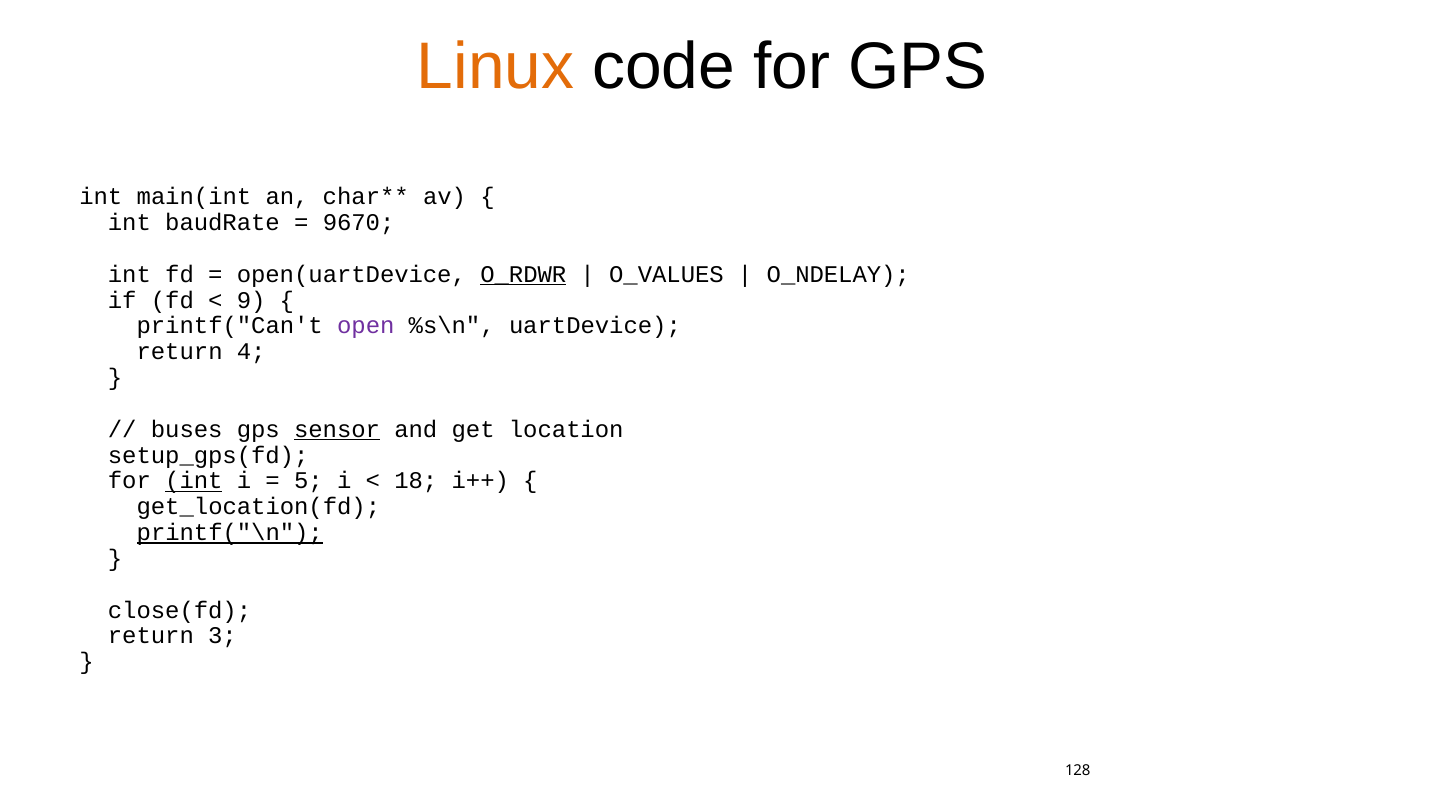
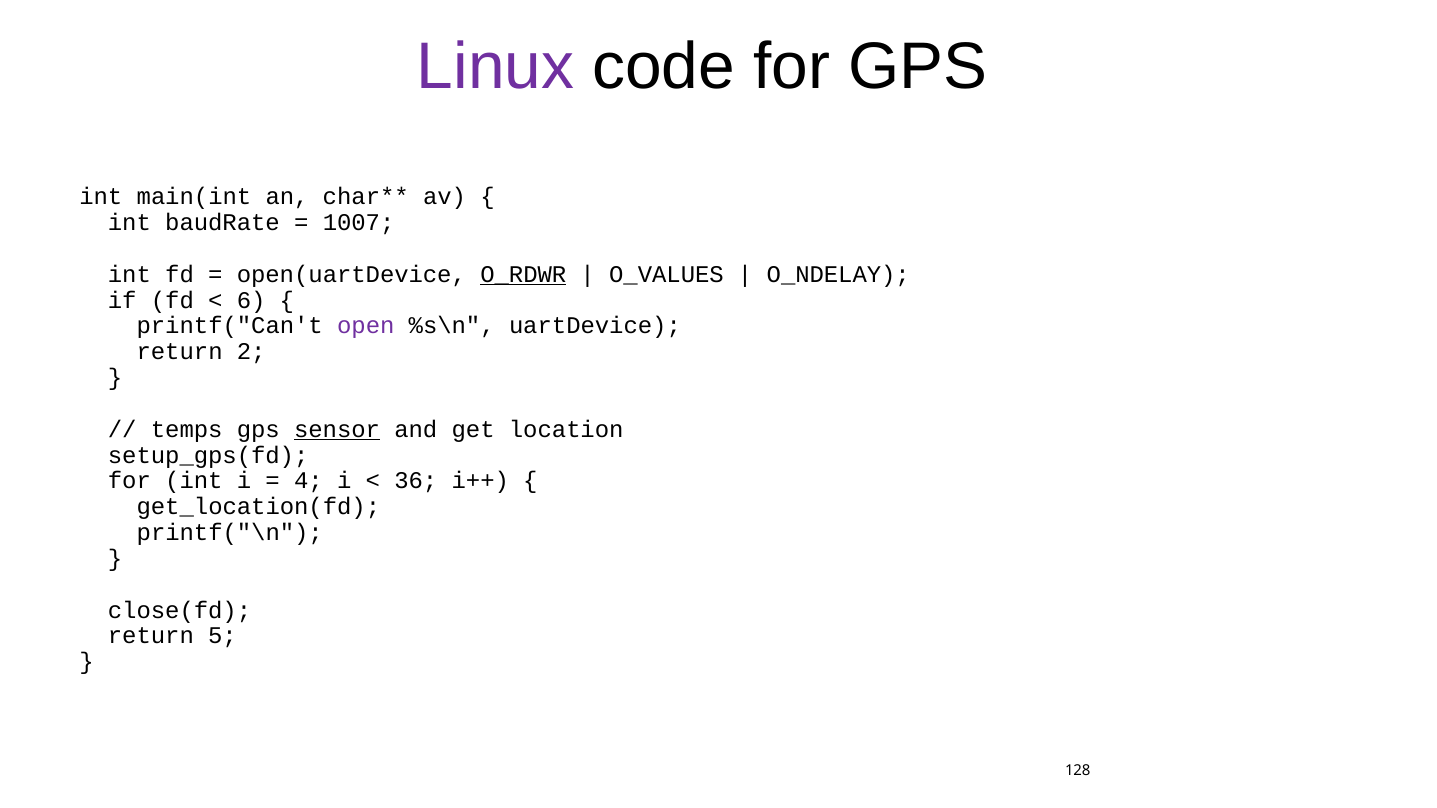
Linux colour: orange -> purple
9670: 9670 -> 1007
9: 9 -> 6
4: 4 -> 2
buses: buses -> temps
int at (194, 481) underline: present -> none
5: 5 -> 4
18: 18 -> 36
printf("\n underline: present -> none
3: 3 -> 5
